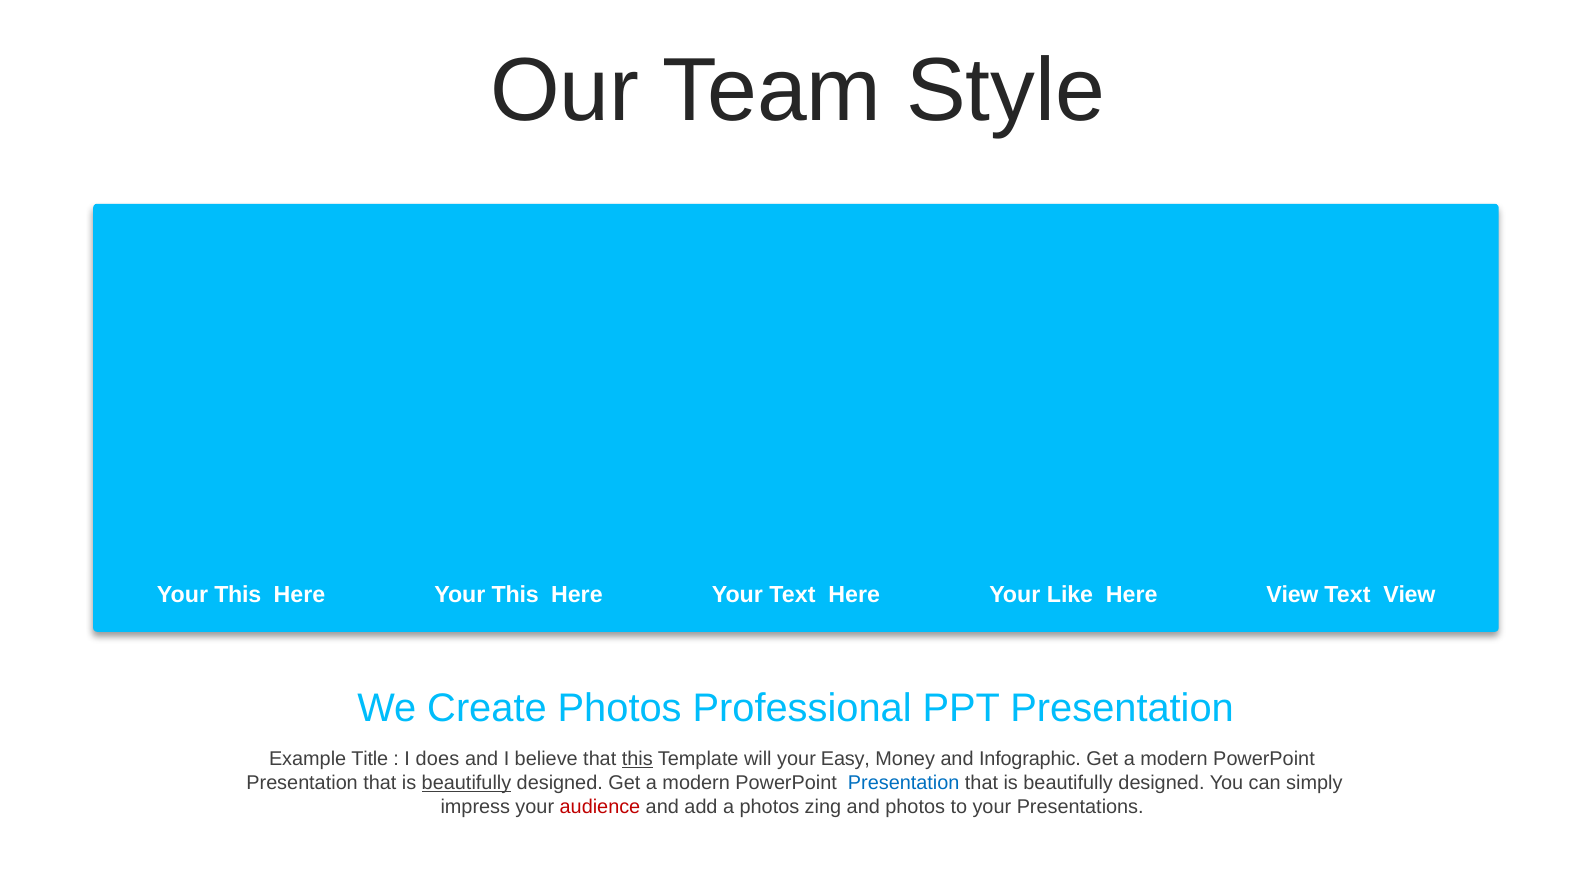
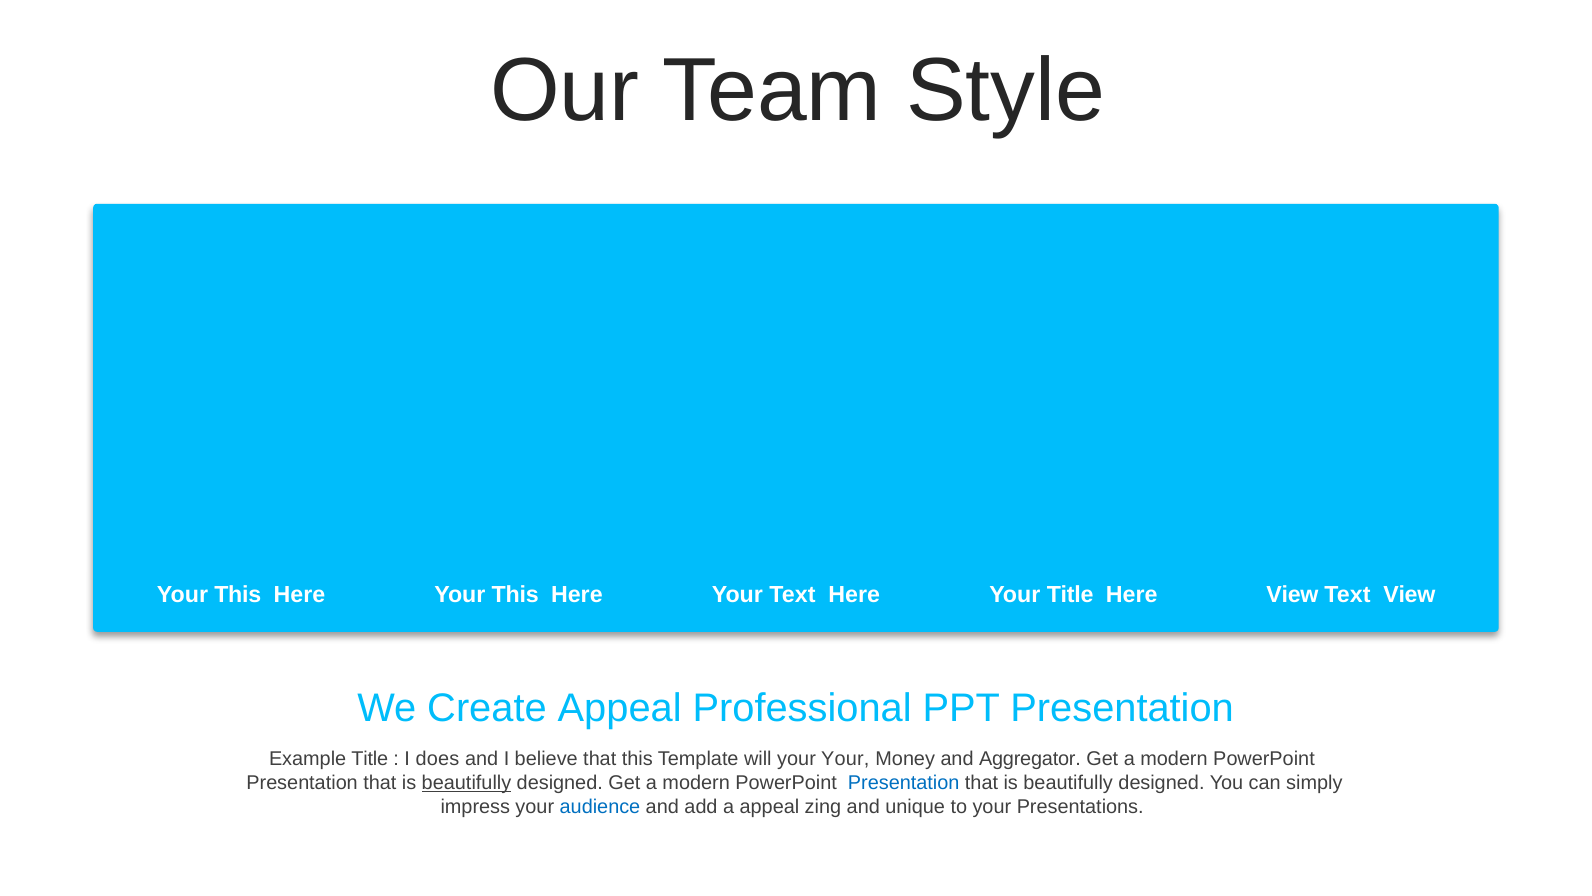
Your Like: Like -> Title
Create Photos: Photos -> Appeal
this at (637, 758) underline: present -> none
your Easy: Easy -> Your
Infographic: Infographic -> Aggregator
audience colour: red -> blue
a photos: photos -> appeal
and photos: photos -> unique
